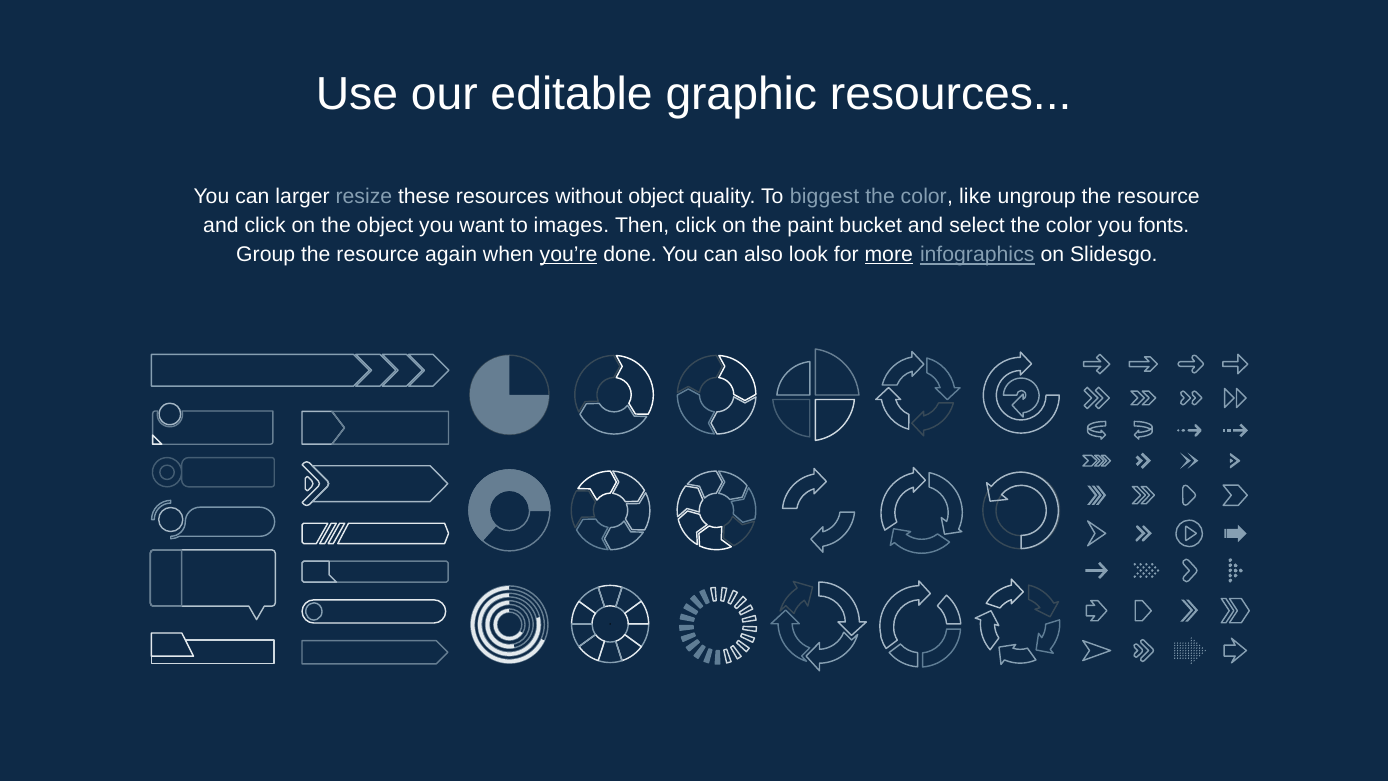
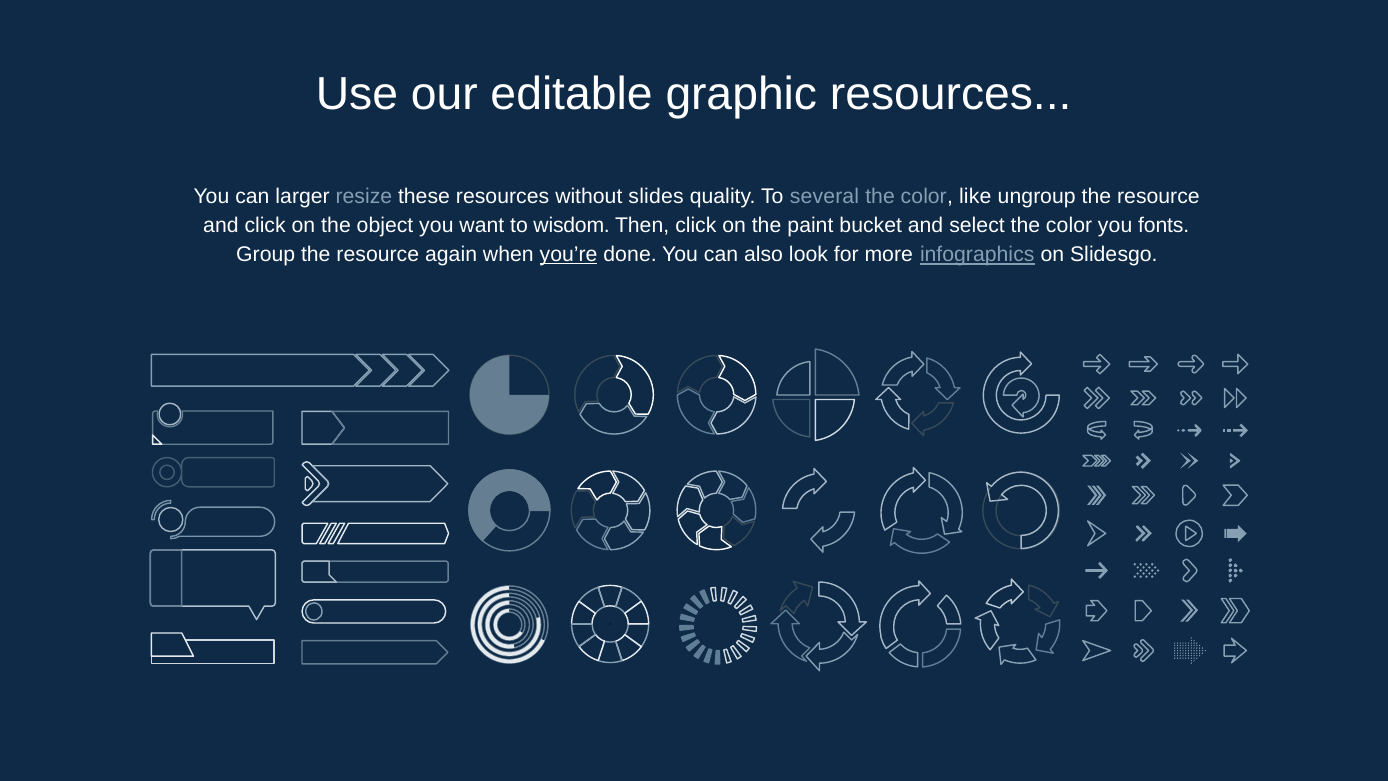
without object: object -> slides
biggest: biggest -> several
images: images -> wisdom
more underline: present -> none
